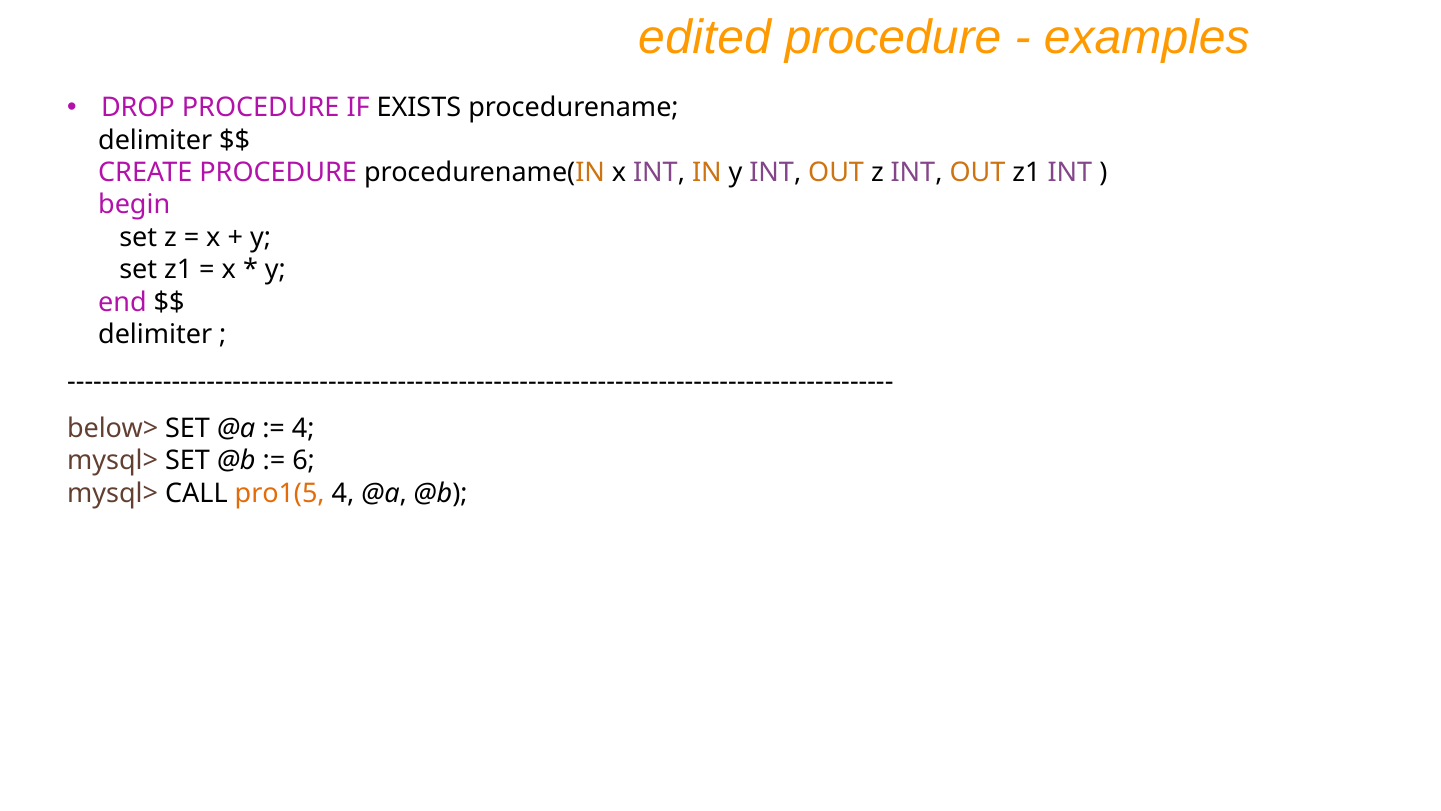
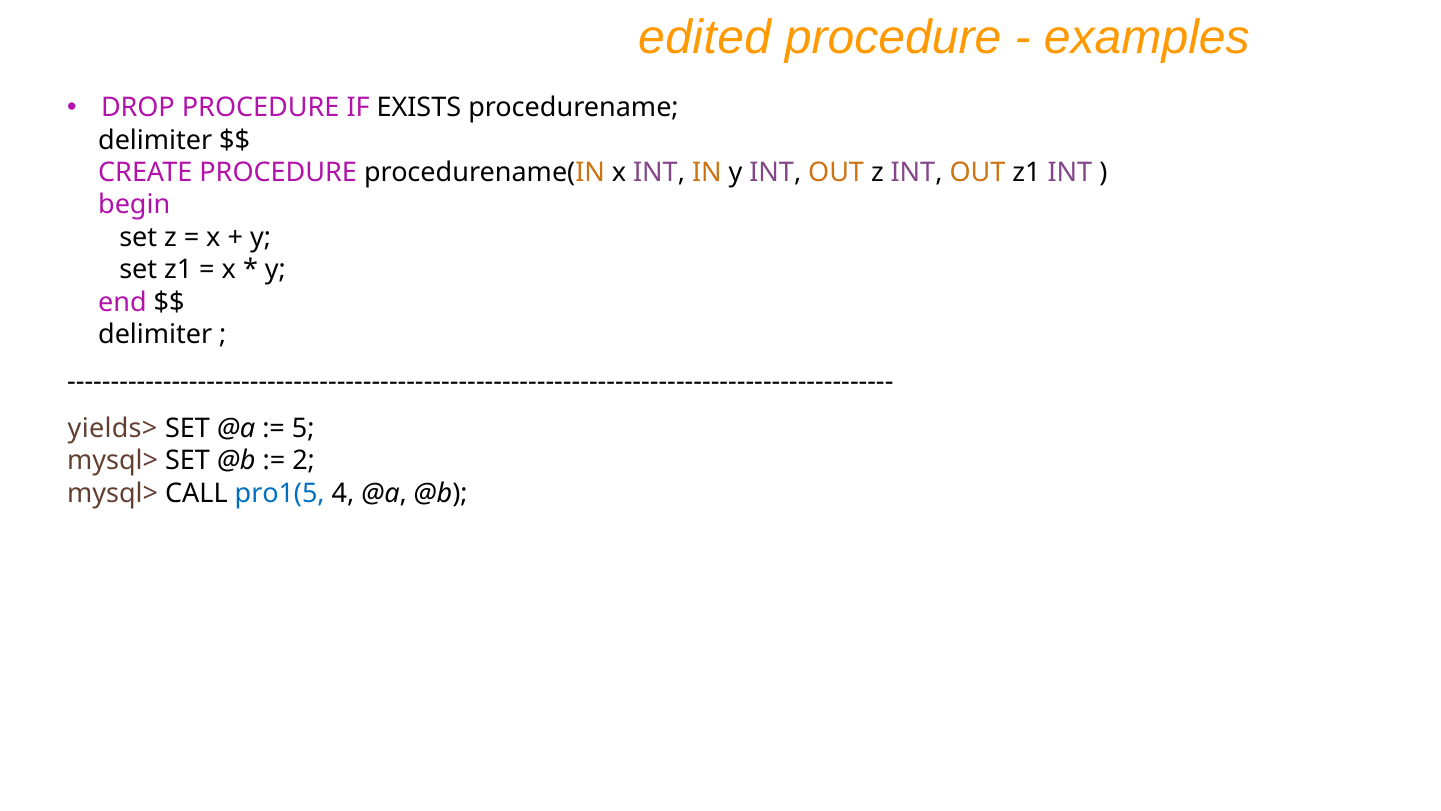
below>: below> -> yields>
4 at (303, 428): 4 -> 5
6: 6 -> 2
pro1(5 colour: orange -> blue
